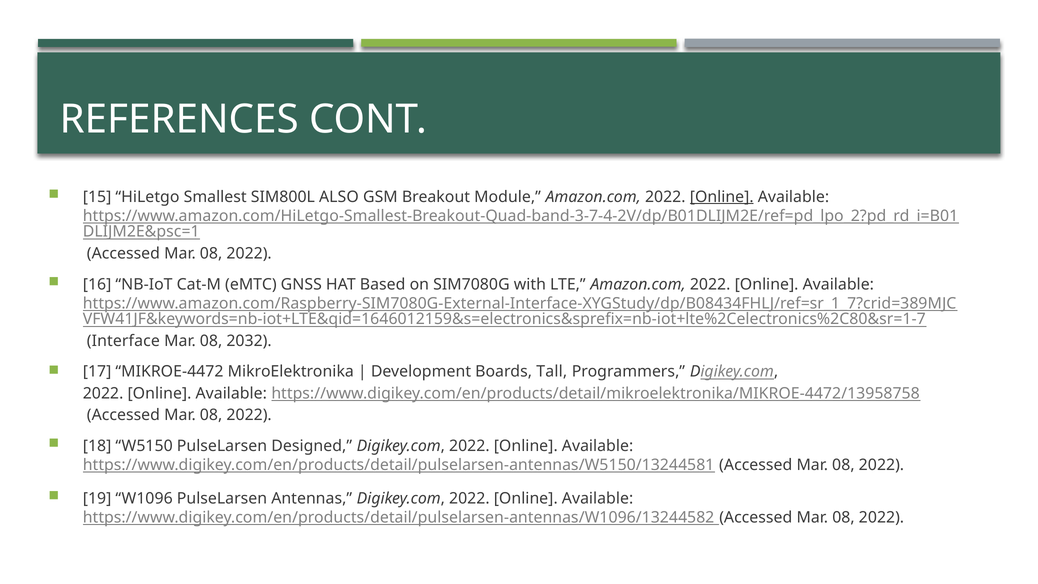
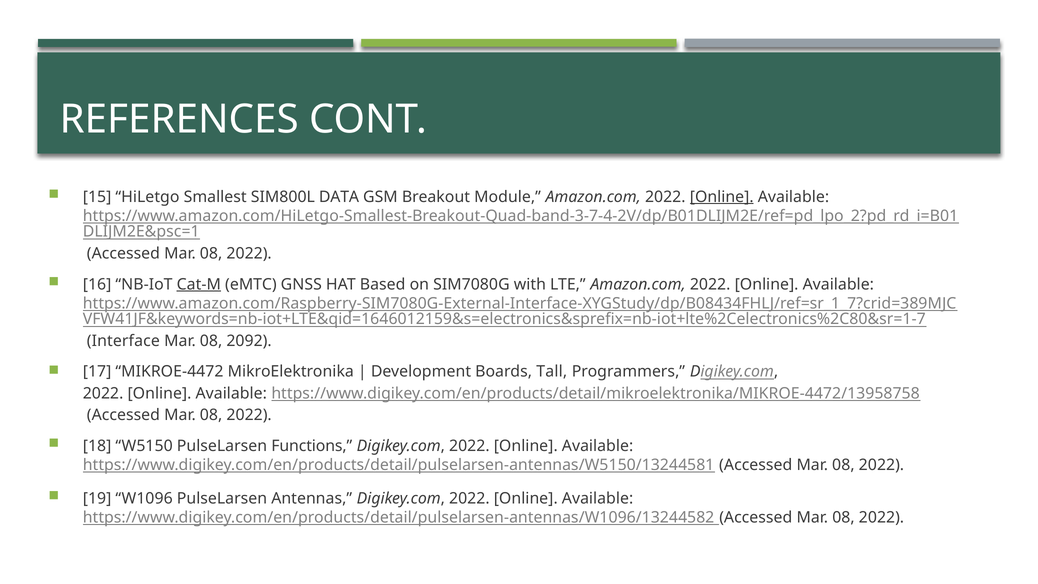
ALSO: ALSO -> DATA
Cat-M underline: none -> present
2032: 2032 -> 2092
Designed: Designed -> Functions
